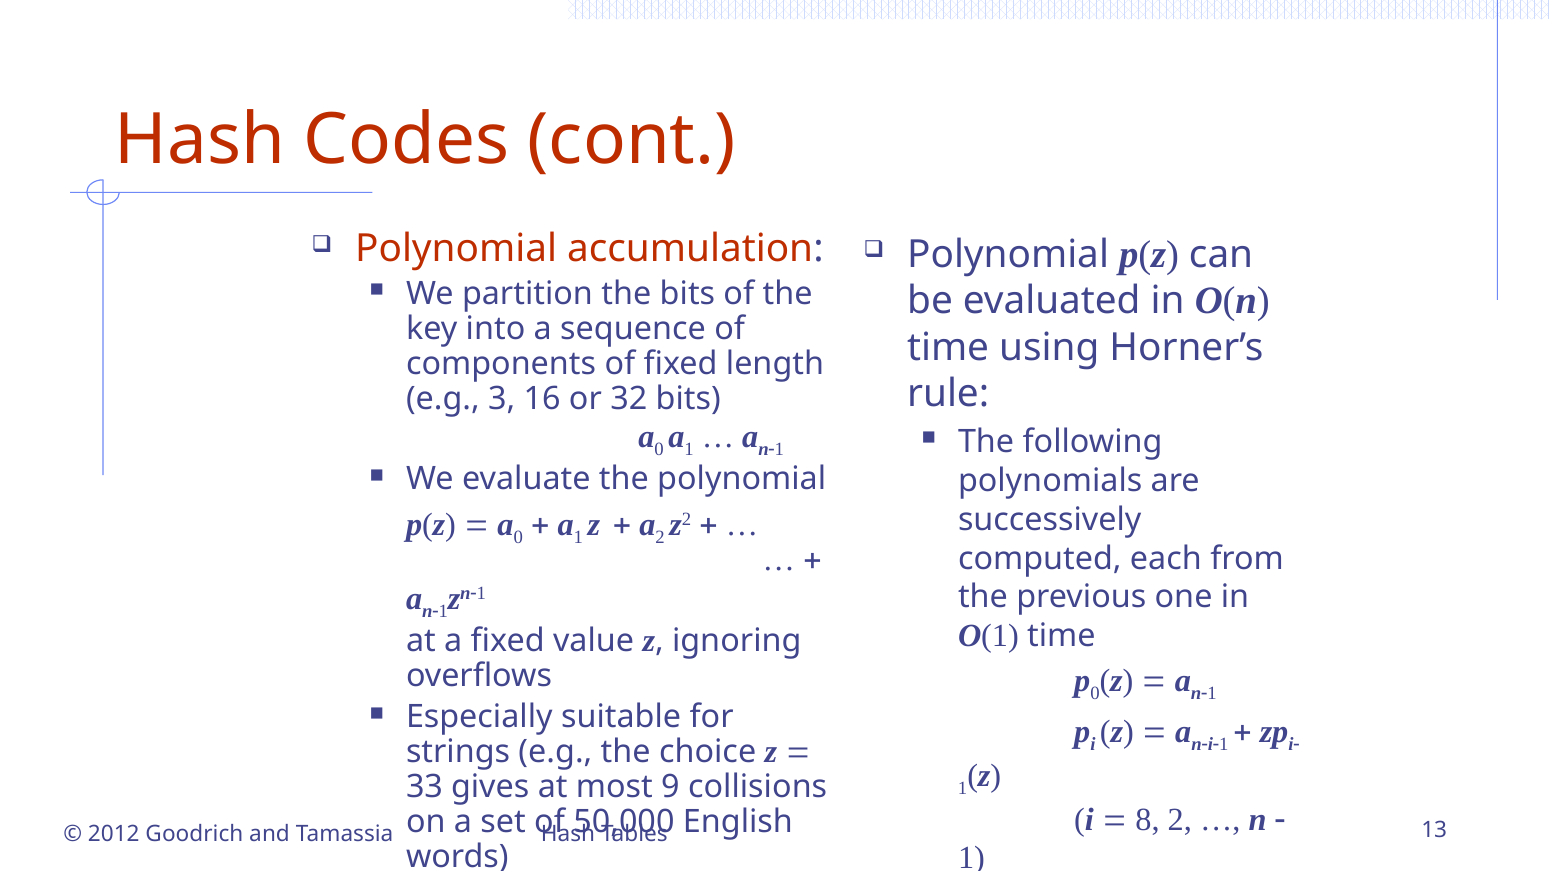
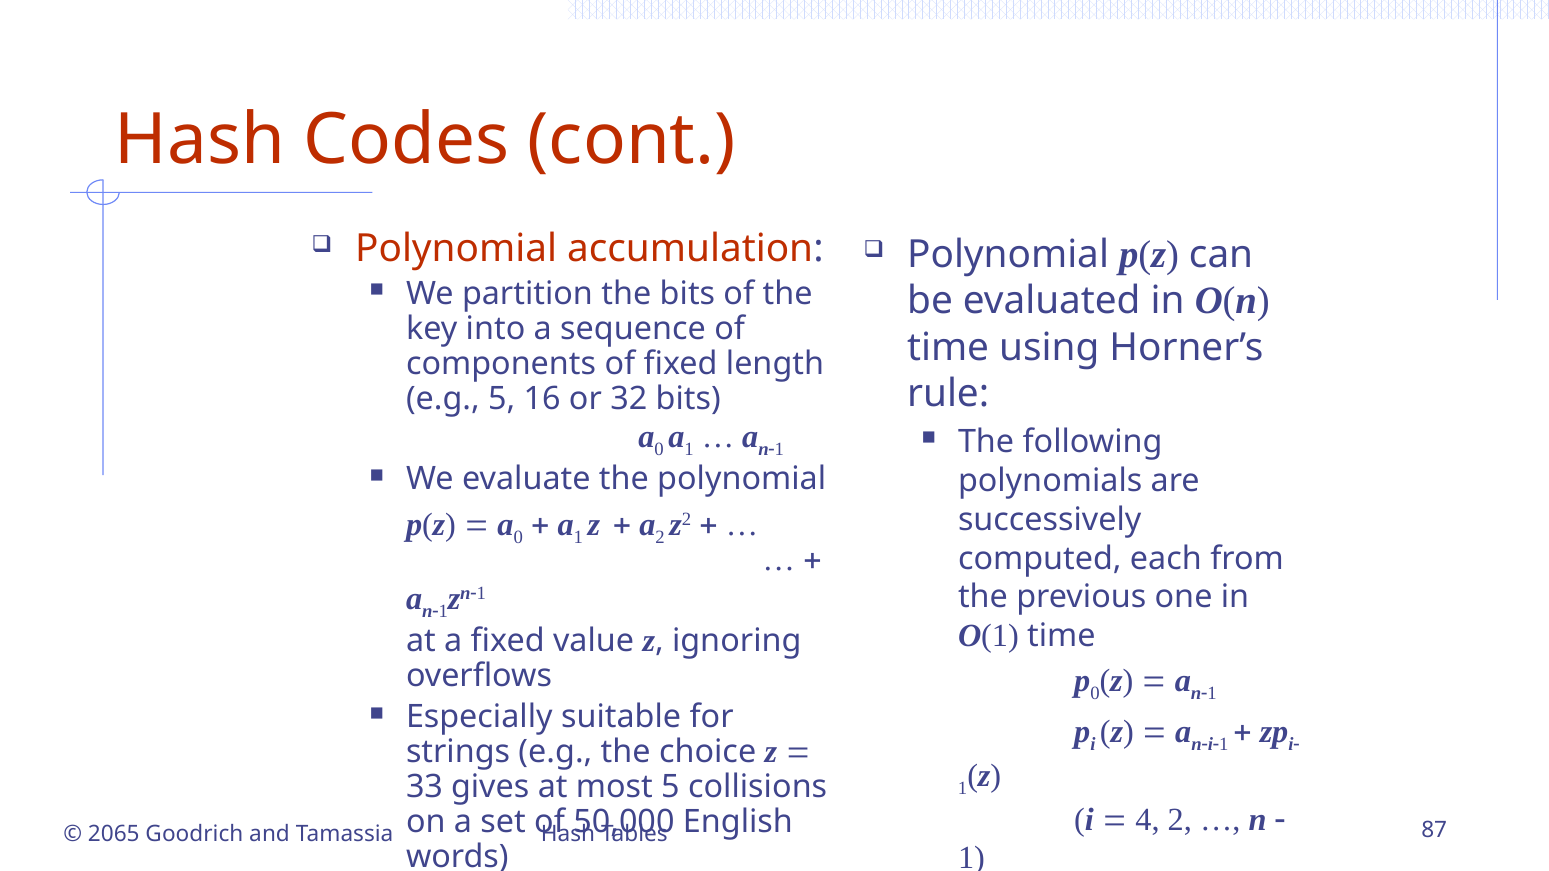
e.g 3: 3 -> 5
most 9: 9 -> 5
8: 8 -> 4
2012: 2012 -> 2065
13: 13 -> 87
